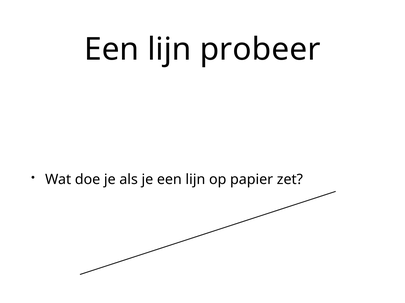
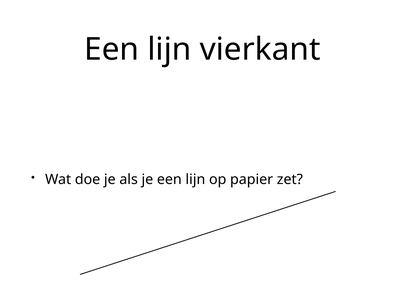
probeer: probeer -> vierkant
